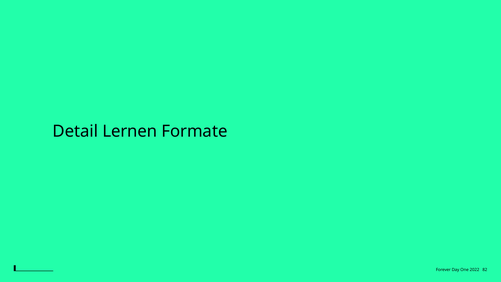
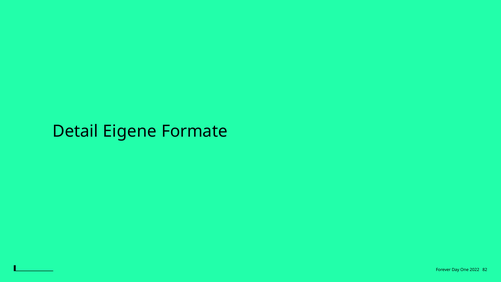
Lernen: Lernen -> Eigene
